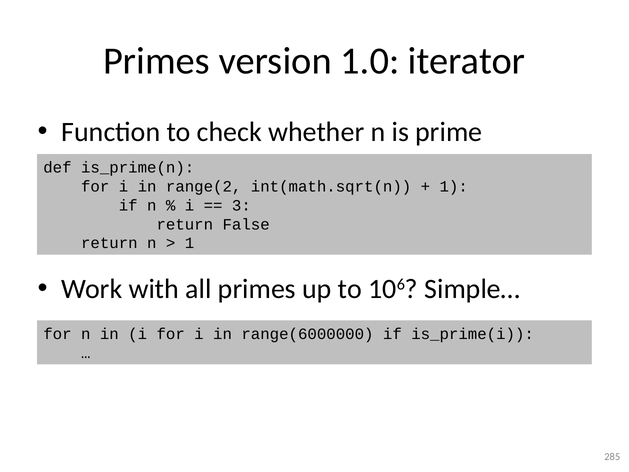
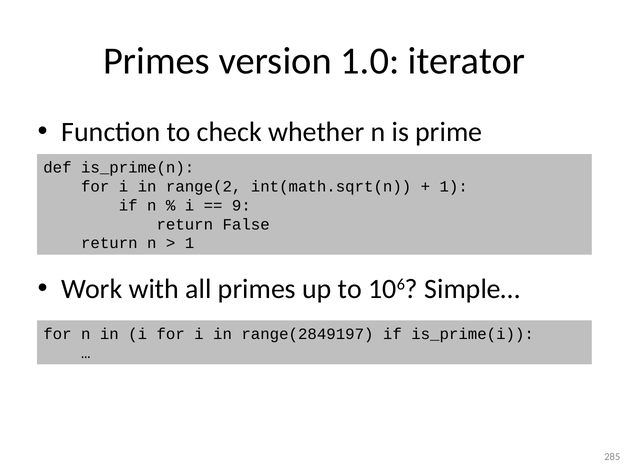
3: 3 -> 9
range(6000000: range(6000000 -> range(2849197
